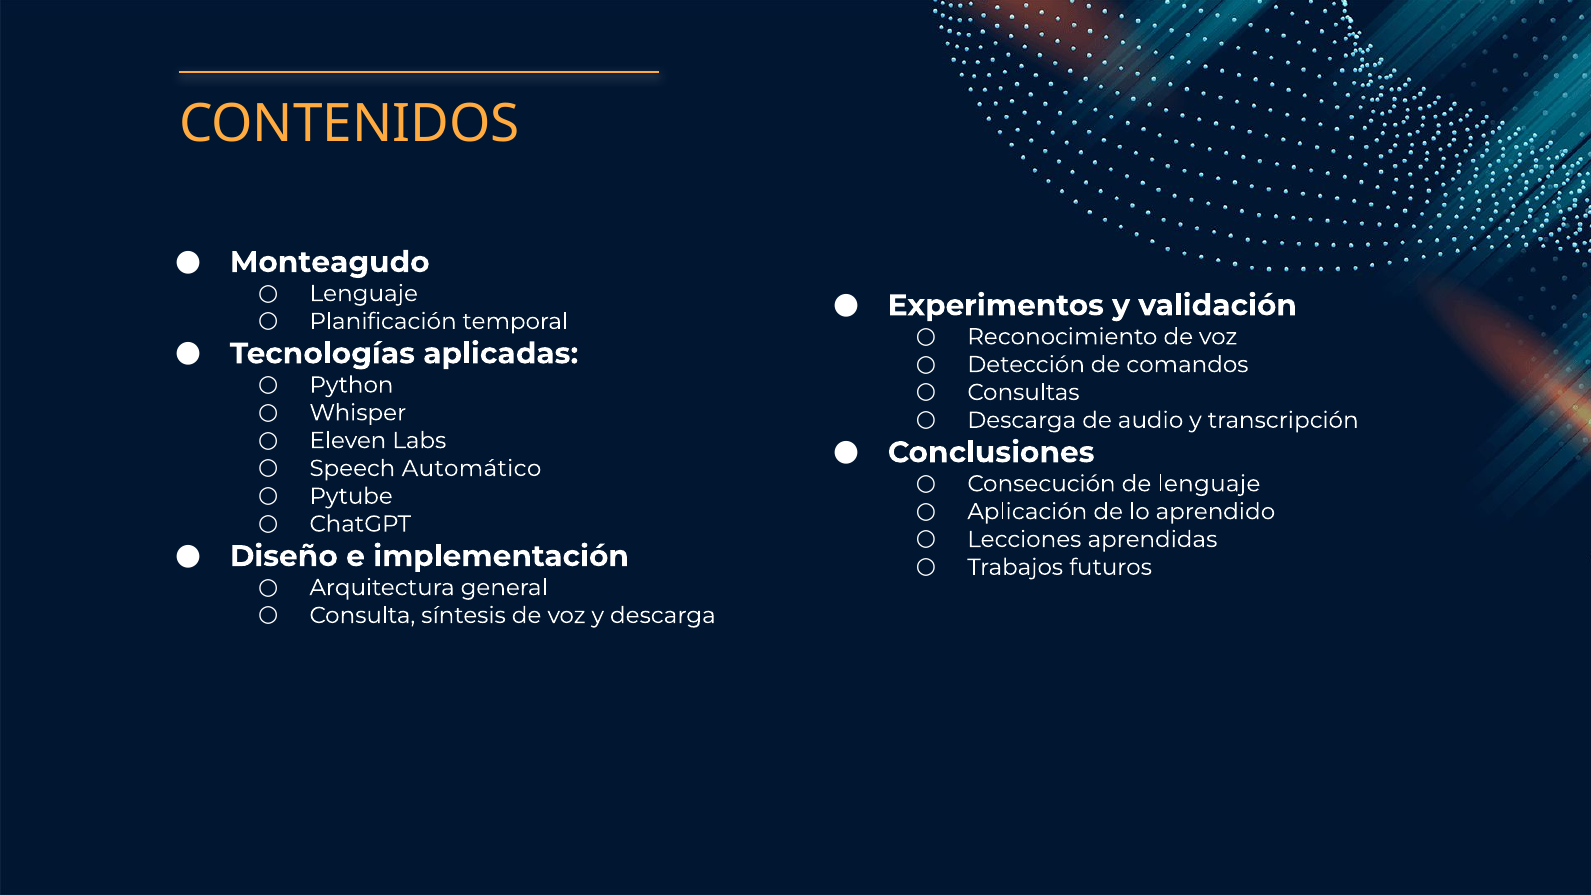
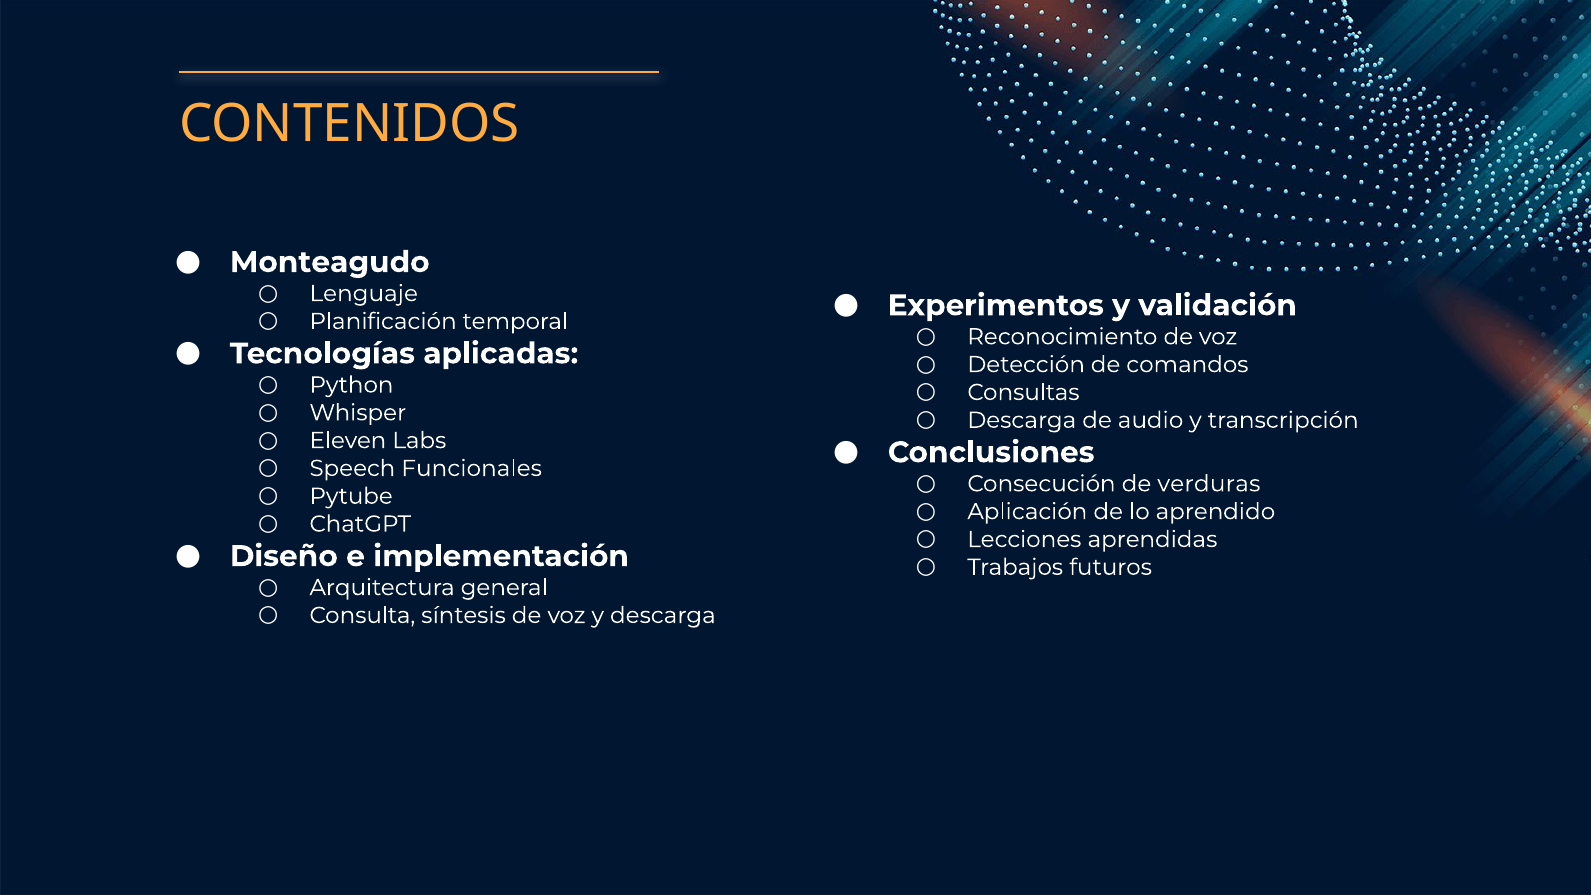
Automático: Automático -> Funcionales
de lenguaje: lenguaje -> verduras
